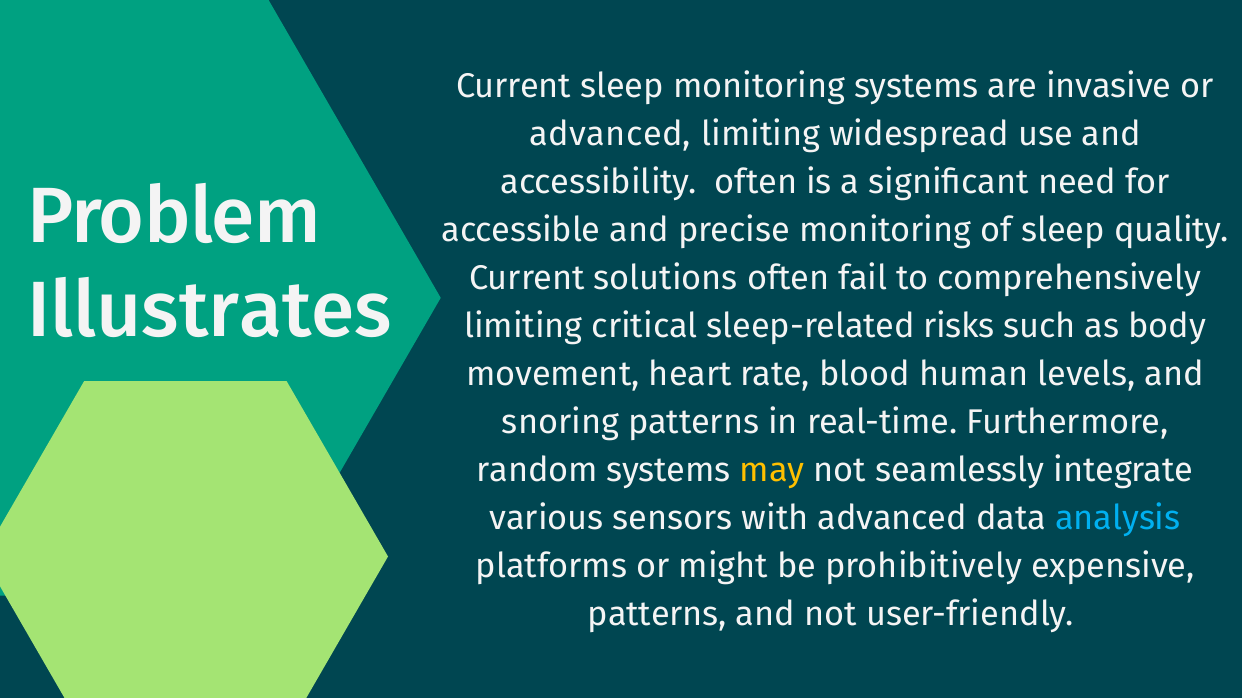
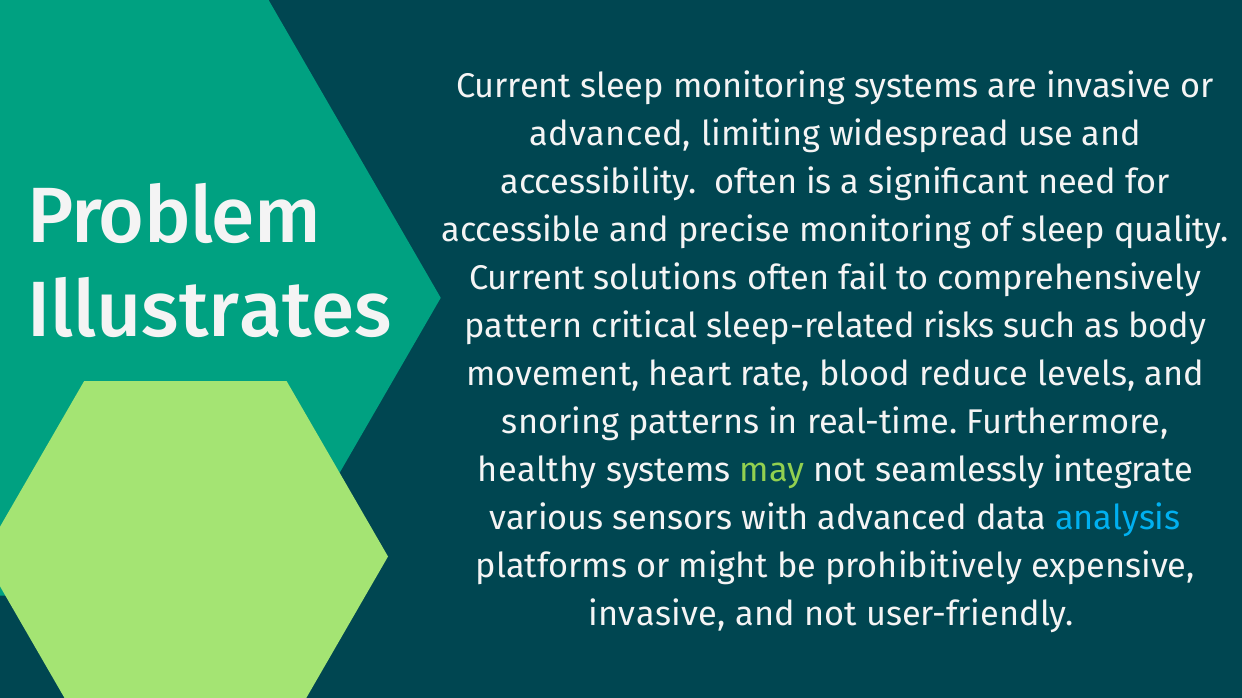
limiting at (523, 326): limiting -> pattern
human: human -> reduce
random: random -> healthy
may colour: yellow -> light green
patterns at (657, 615): patterns -> invasive
